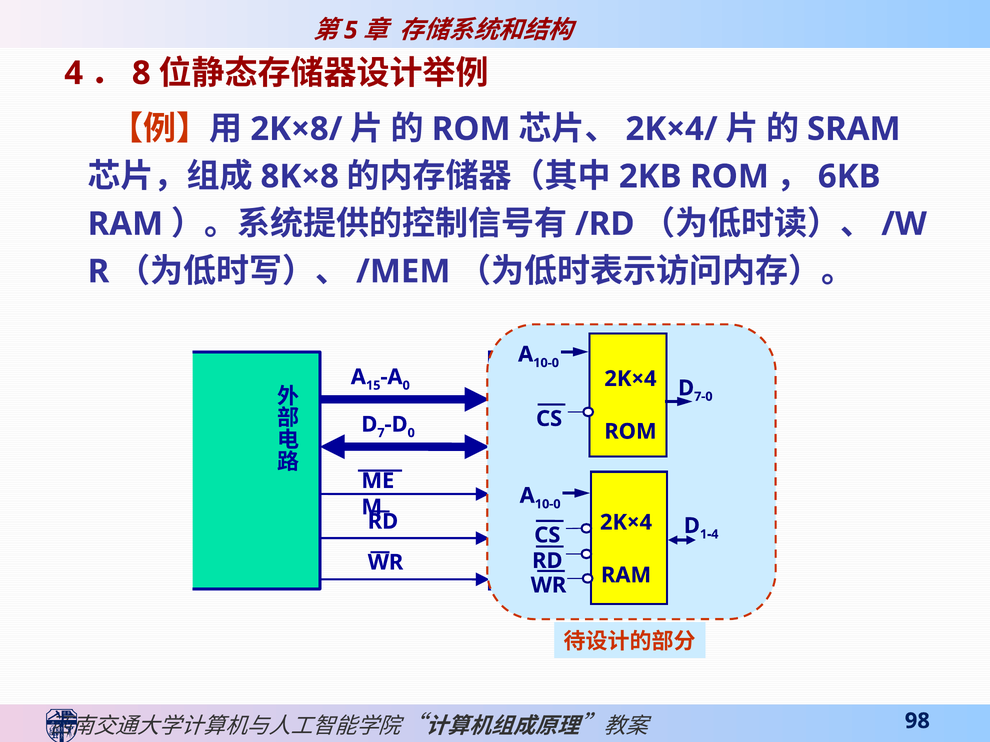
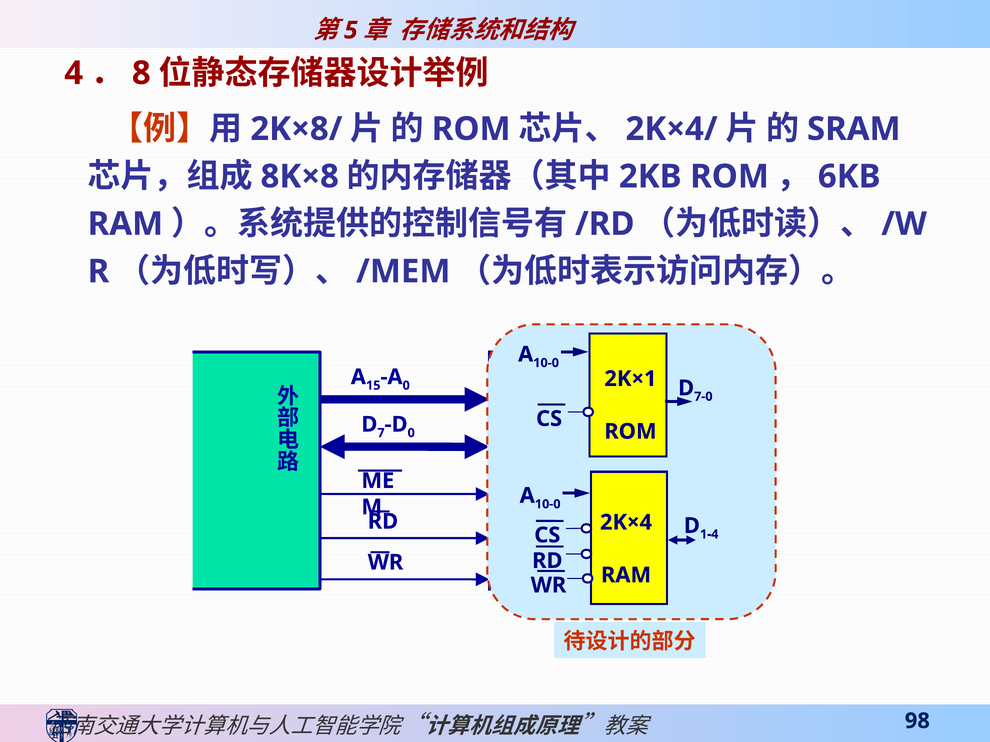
2K×4 at (630, 379): 2K×4 -> 2K×1
